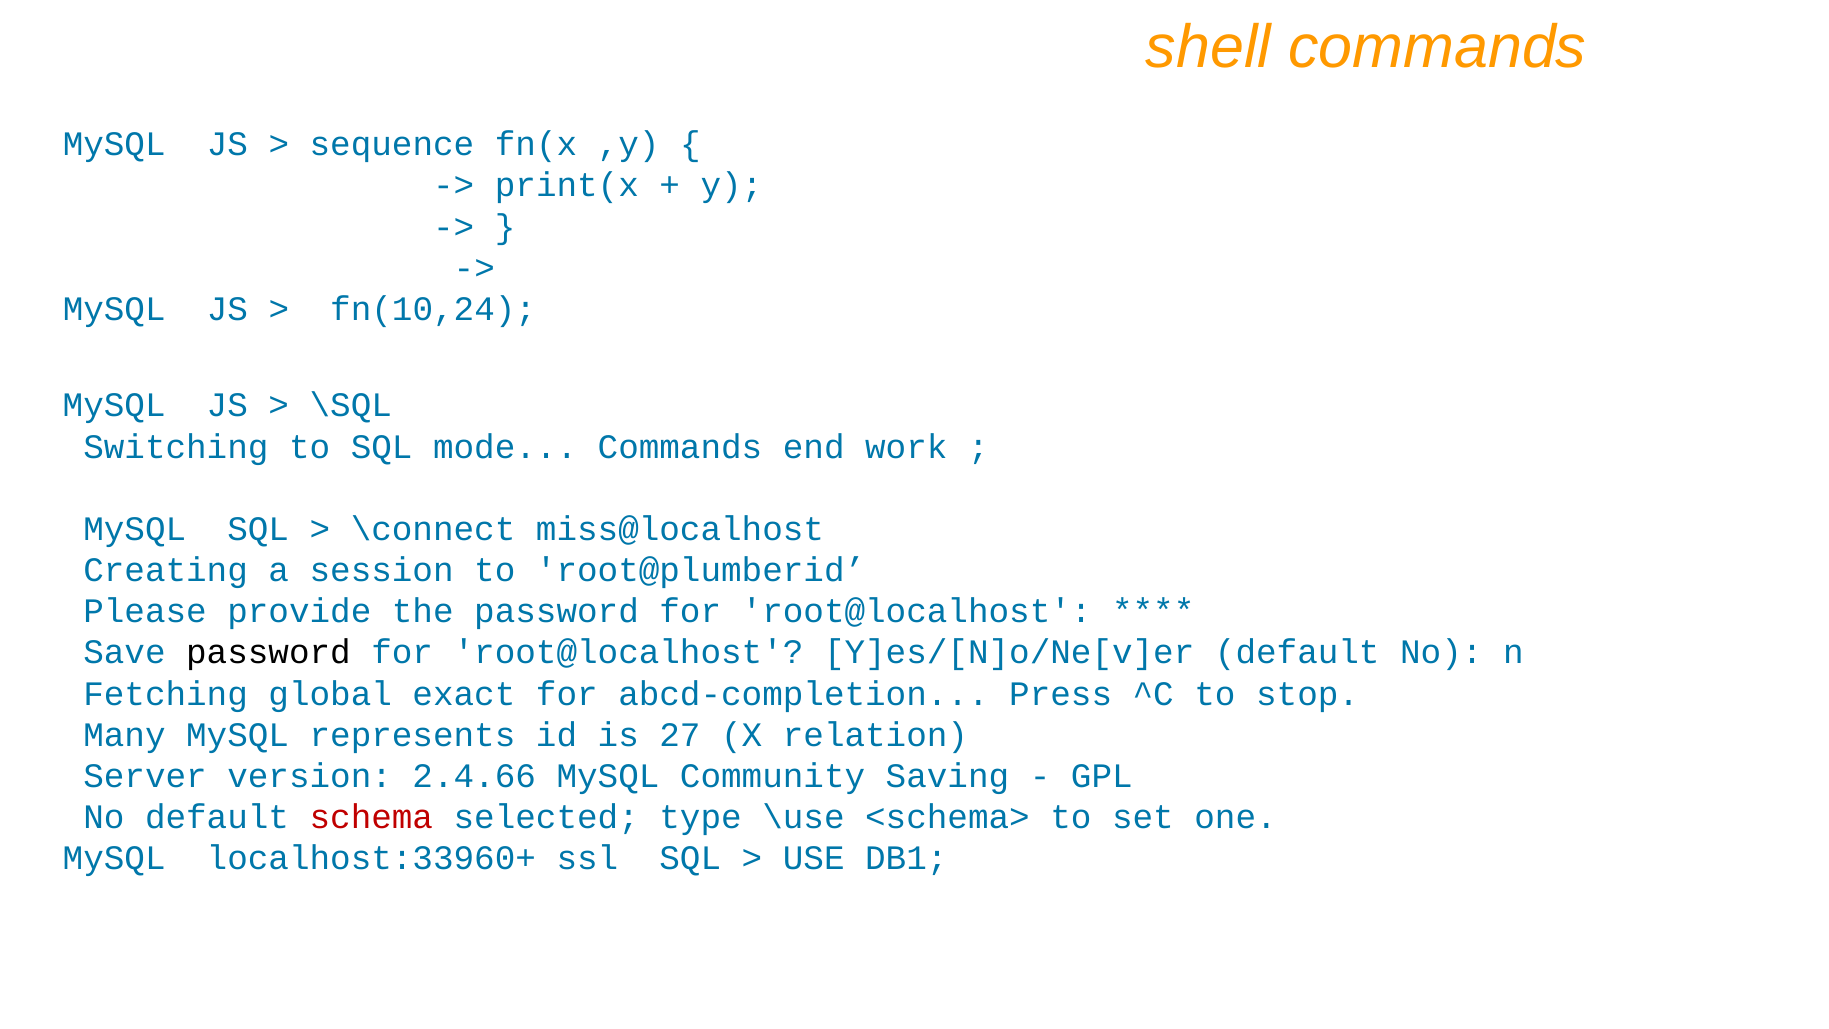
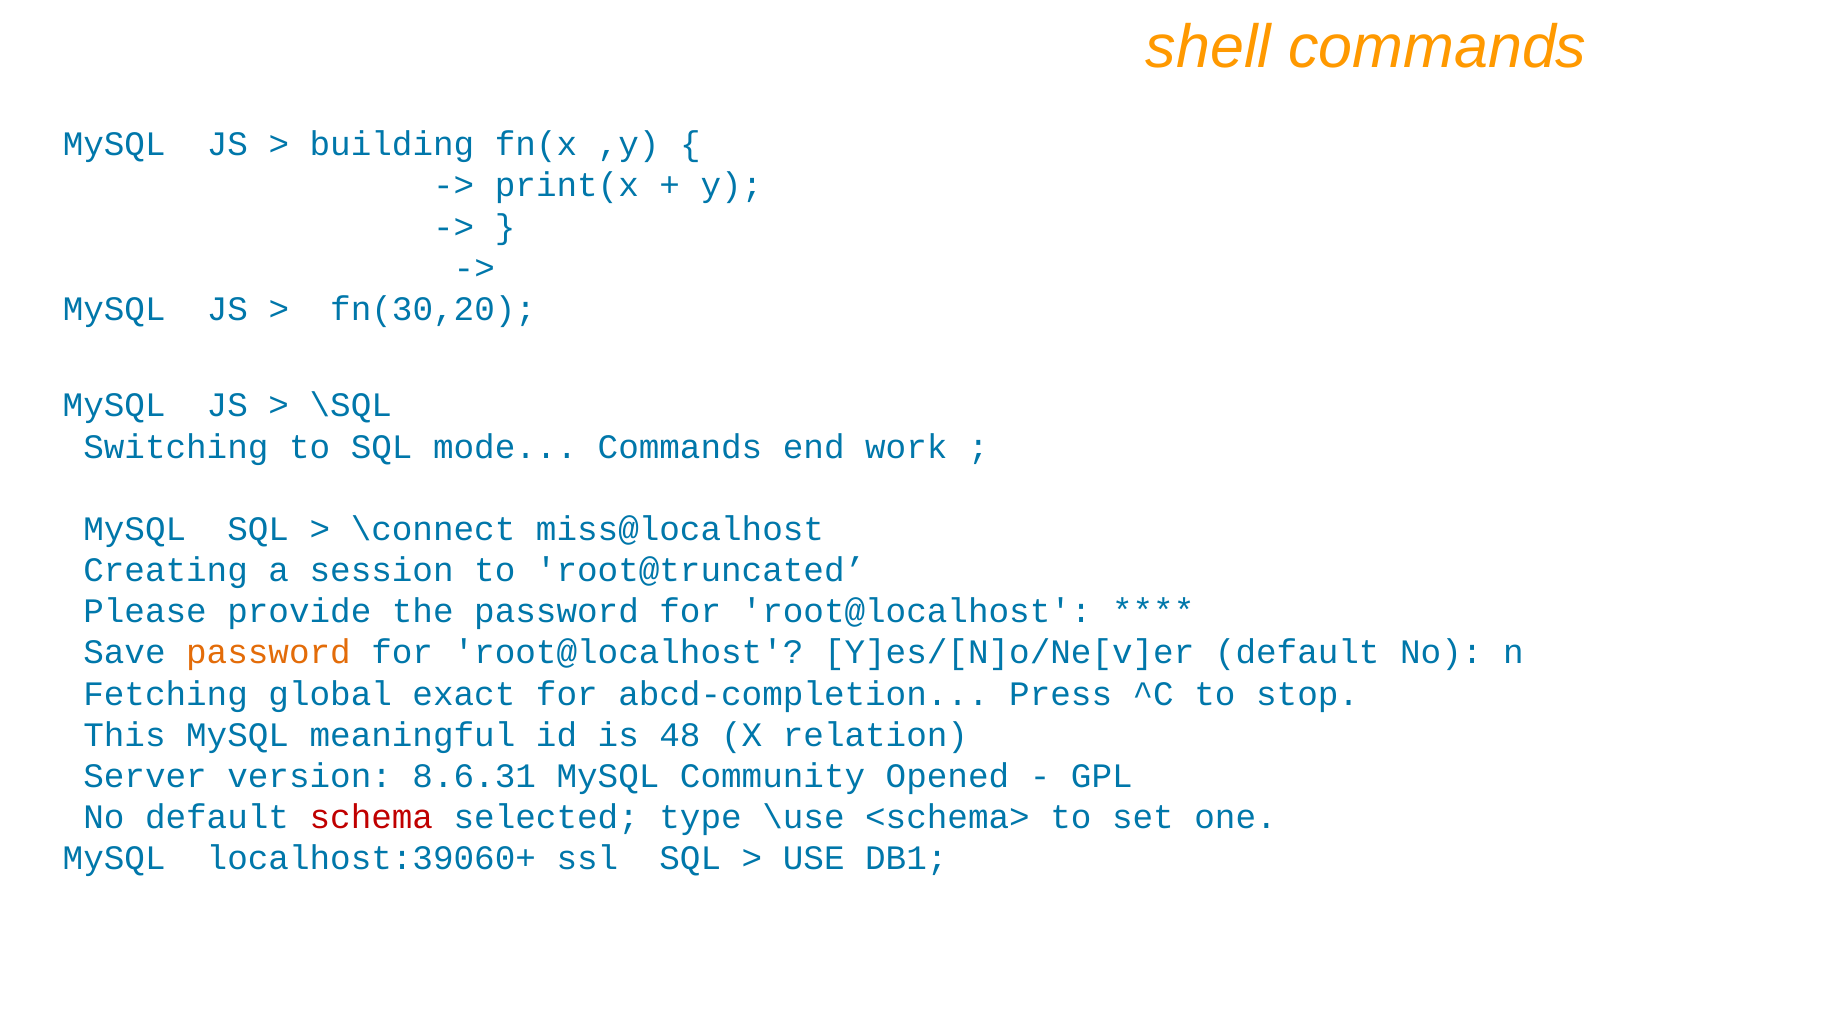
sequence: sequence -> building
fn(10,24: fn(10,24 -> fn(30,20
root@plumberid: root@plumberid -> root@truncated
password at (268, 652) colour: black -> orange
Many: Many -> This
represents: represents -> meaningful
27: 27 -> 48
2.4.66: 2.4.66 -> 8.6.31
Saving: Saving -> Opened
localhost:33960+: localhost:33960+ -> localhost:39060+
